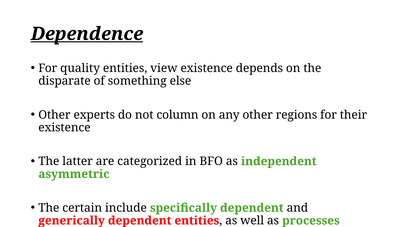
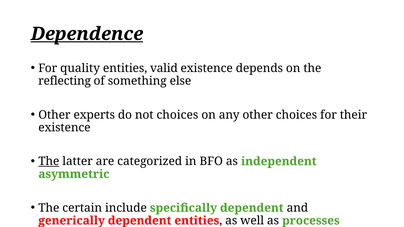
view: view -> valid
disparate: disparate -> reflecting
not column: column -> choices
other regions: regions -> choices
The at (49, 162) underline: none -> present
